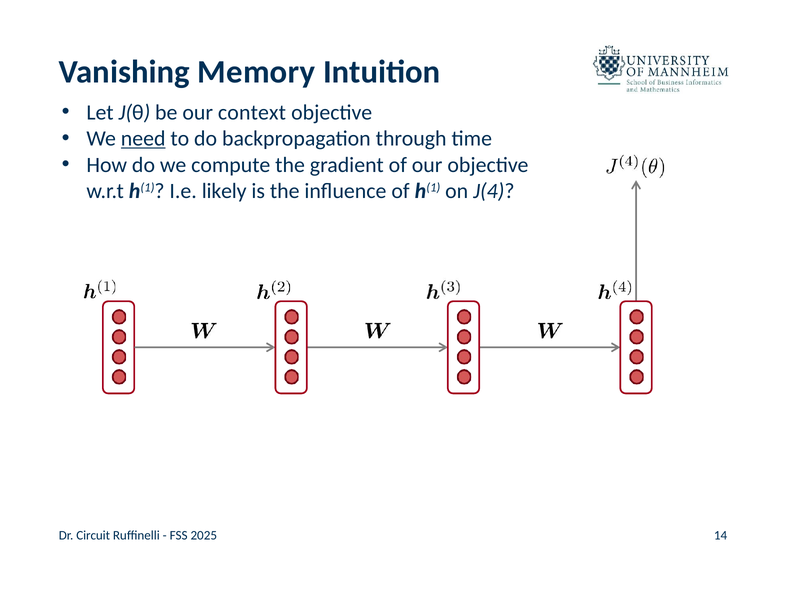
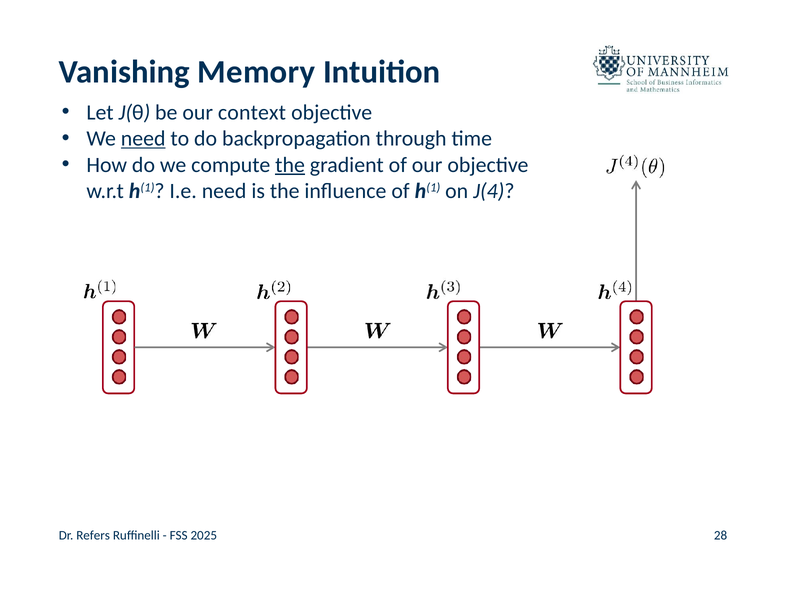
the at (290, 165) underline: none -> present
I.e likely: likely -> need
Circuit: Circuit -> Refers
14: 14 -> 28
